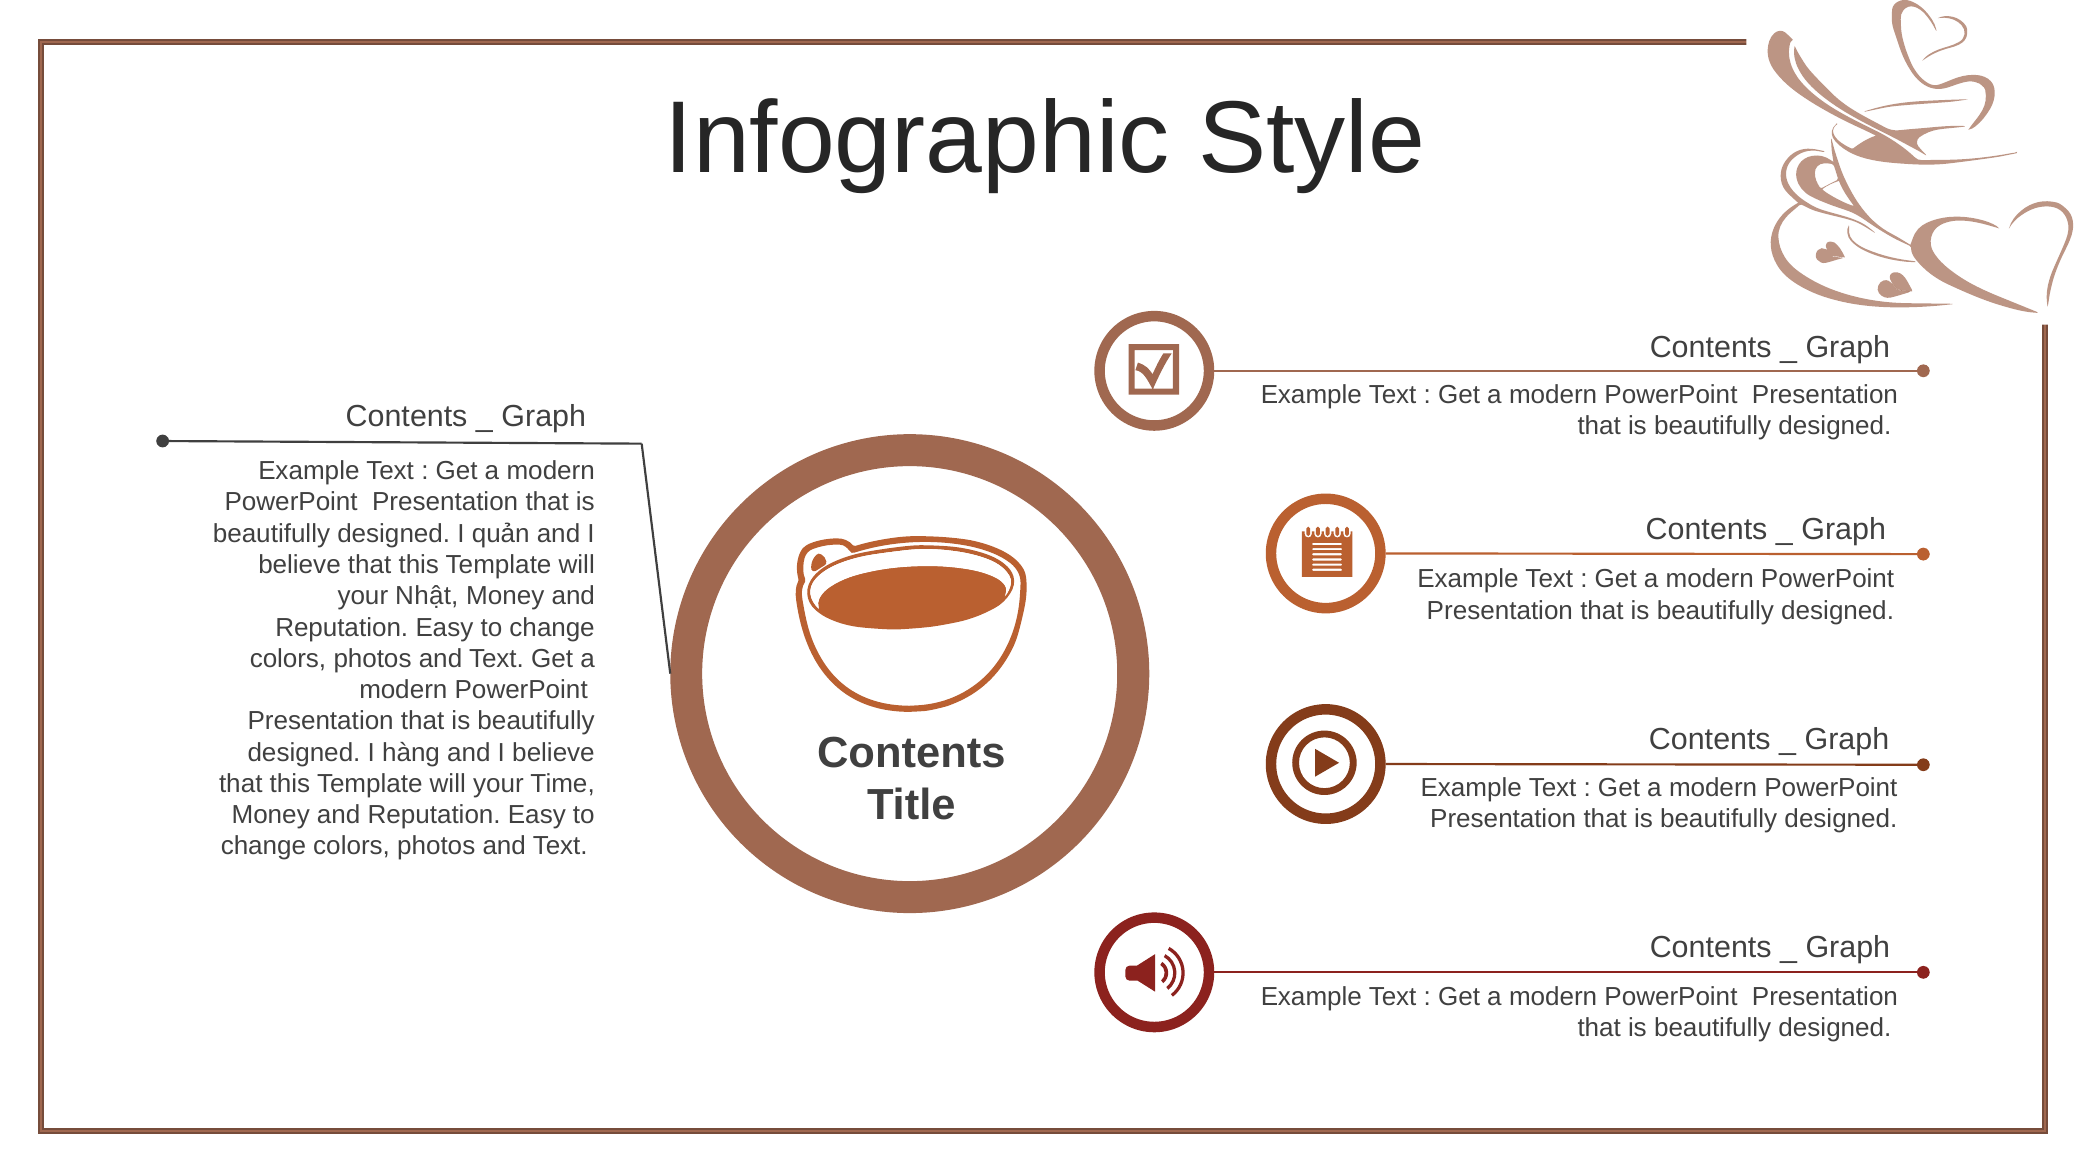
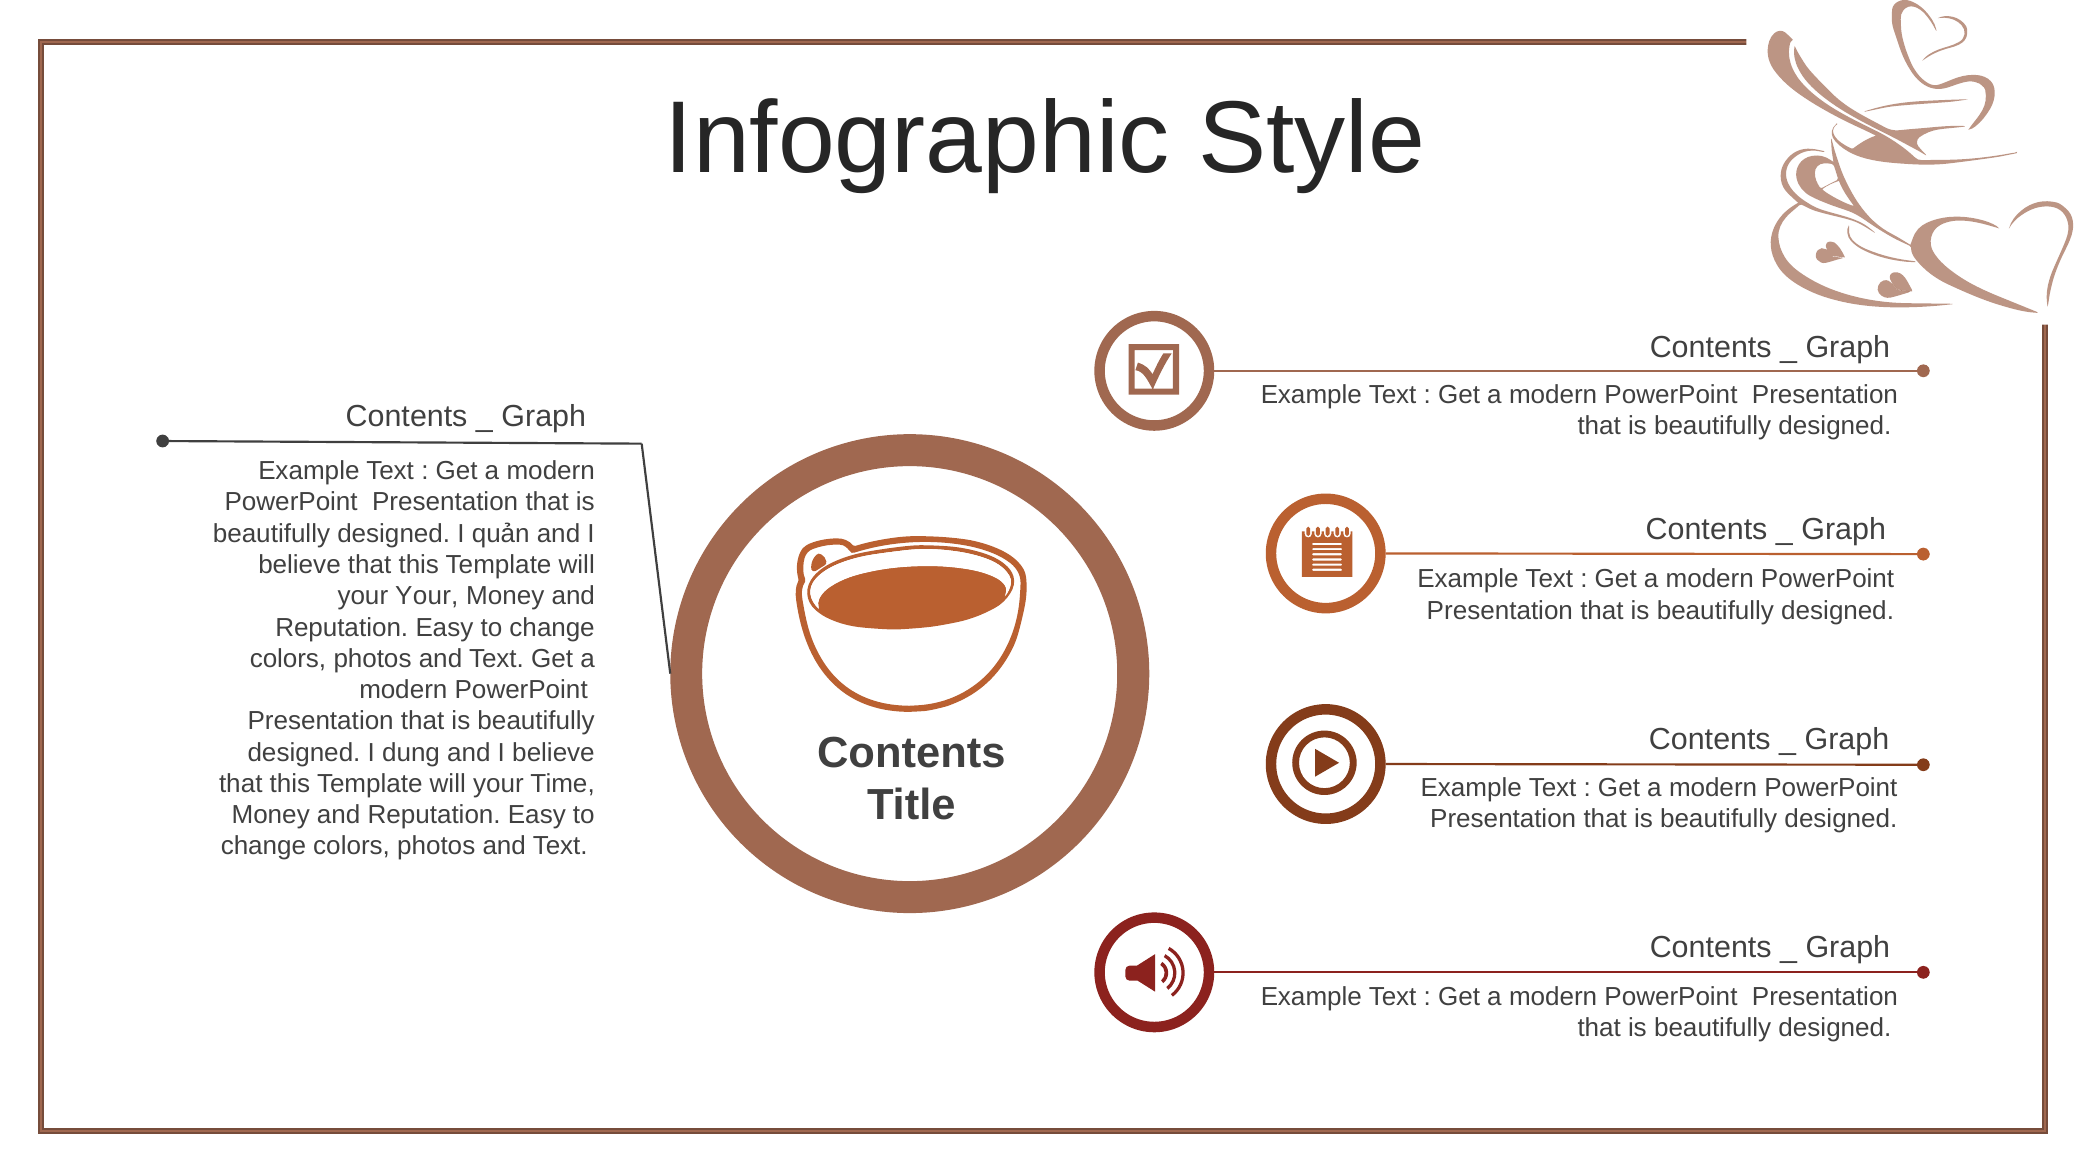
your Nhật: Nhật -> Your
hàng: hàng -> dung
